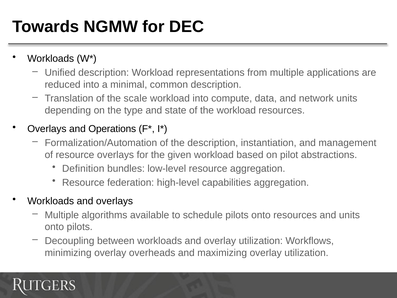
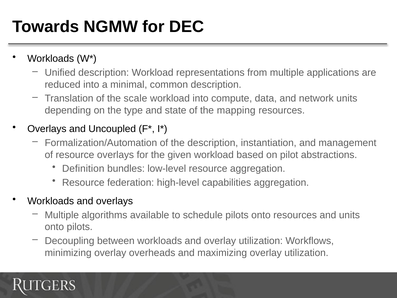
the workload: workload -> mapping
Operations: Operations -> Uncoupled
